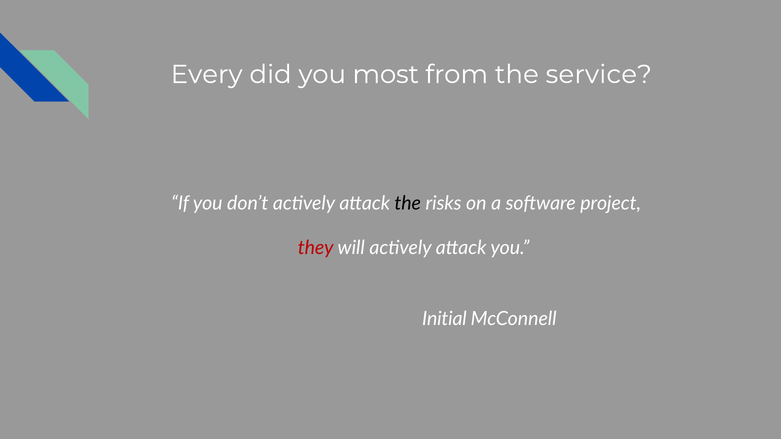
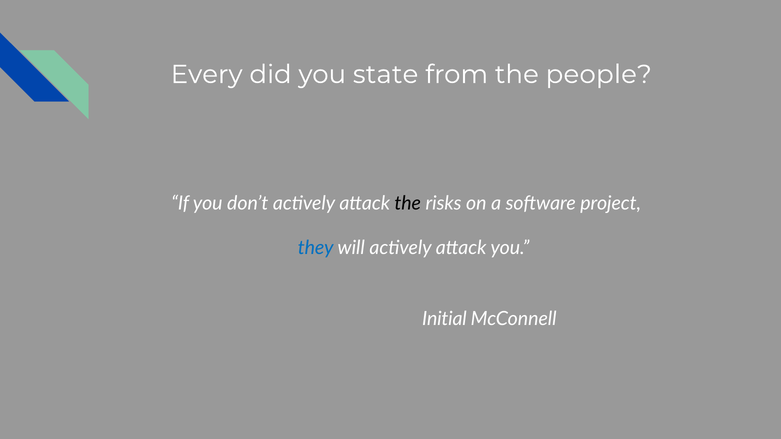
most: most -> state
service: service -> people
they colour: red -> blue
